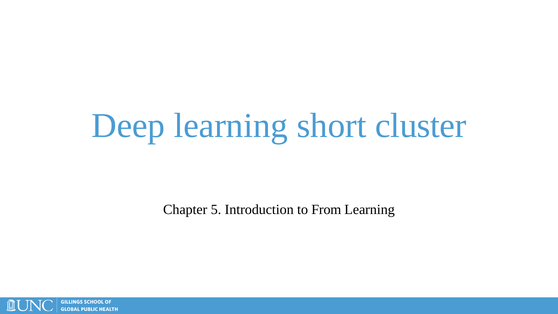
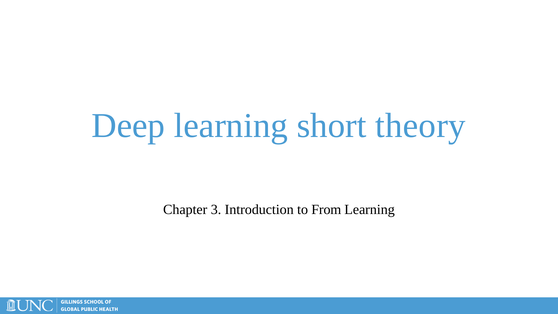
cluster: cluster -> theory
5: 5 -> 3
